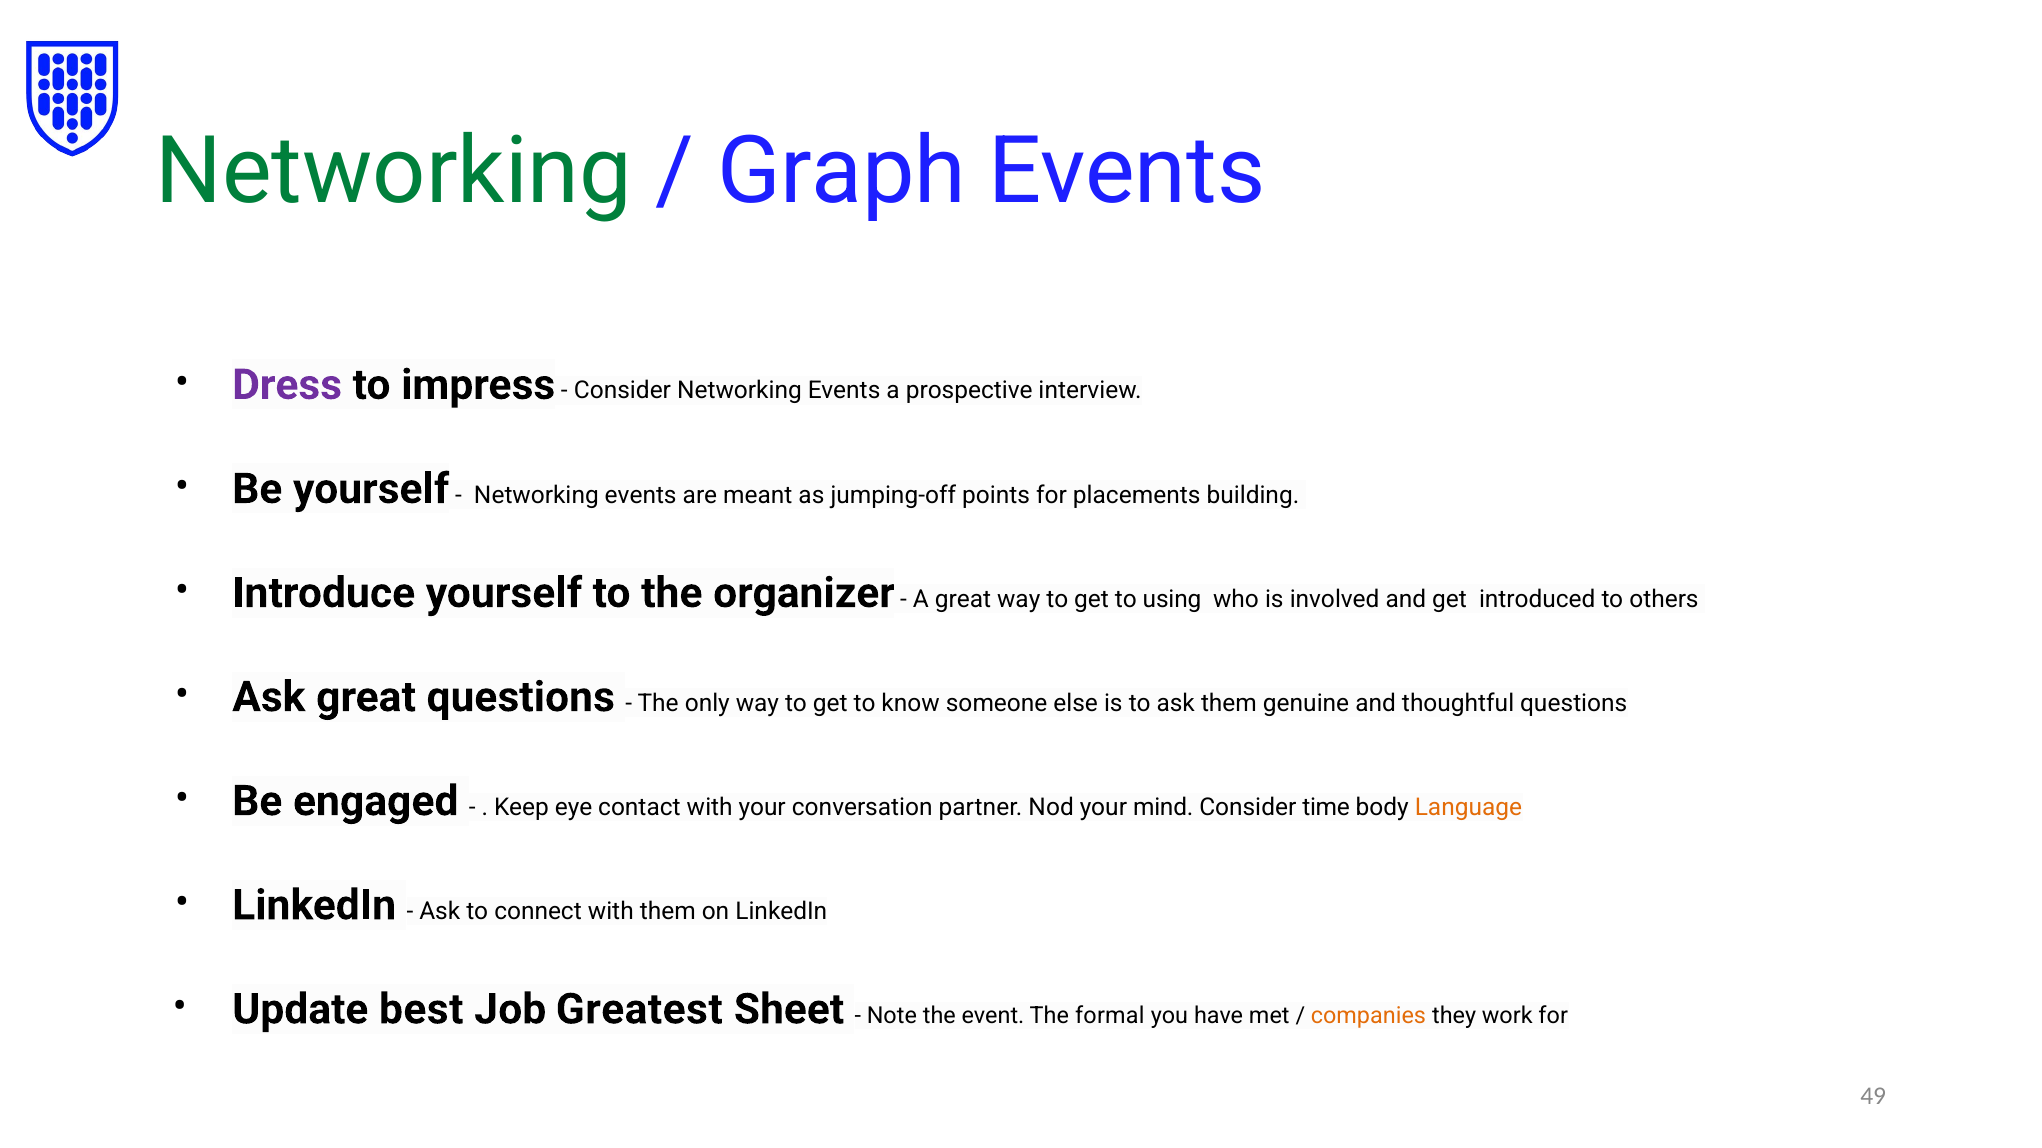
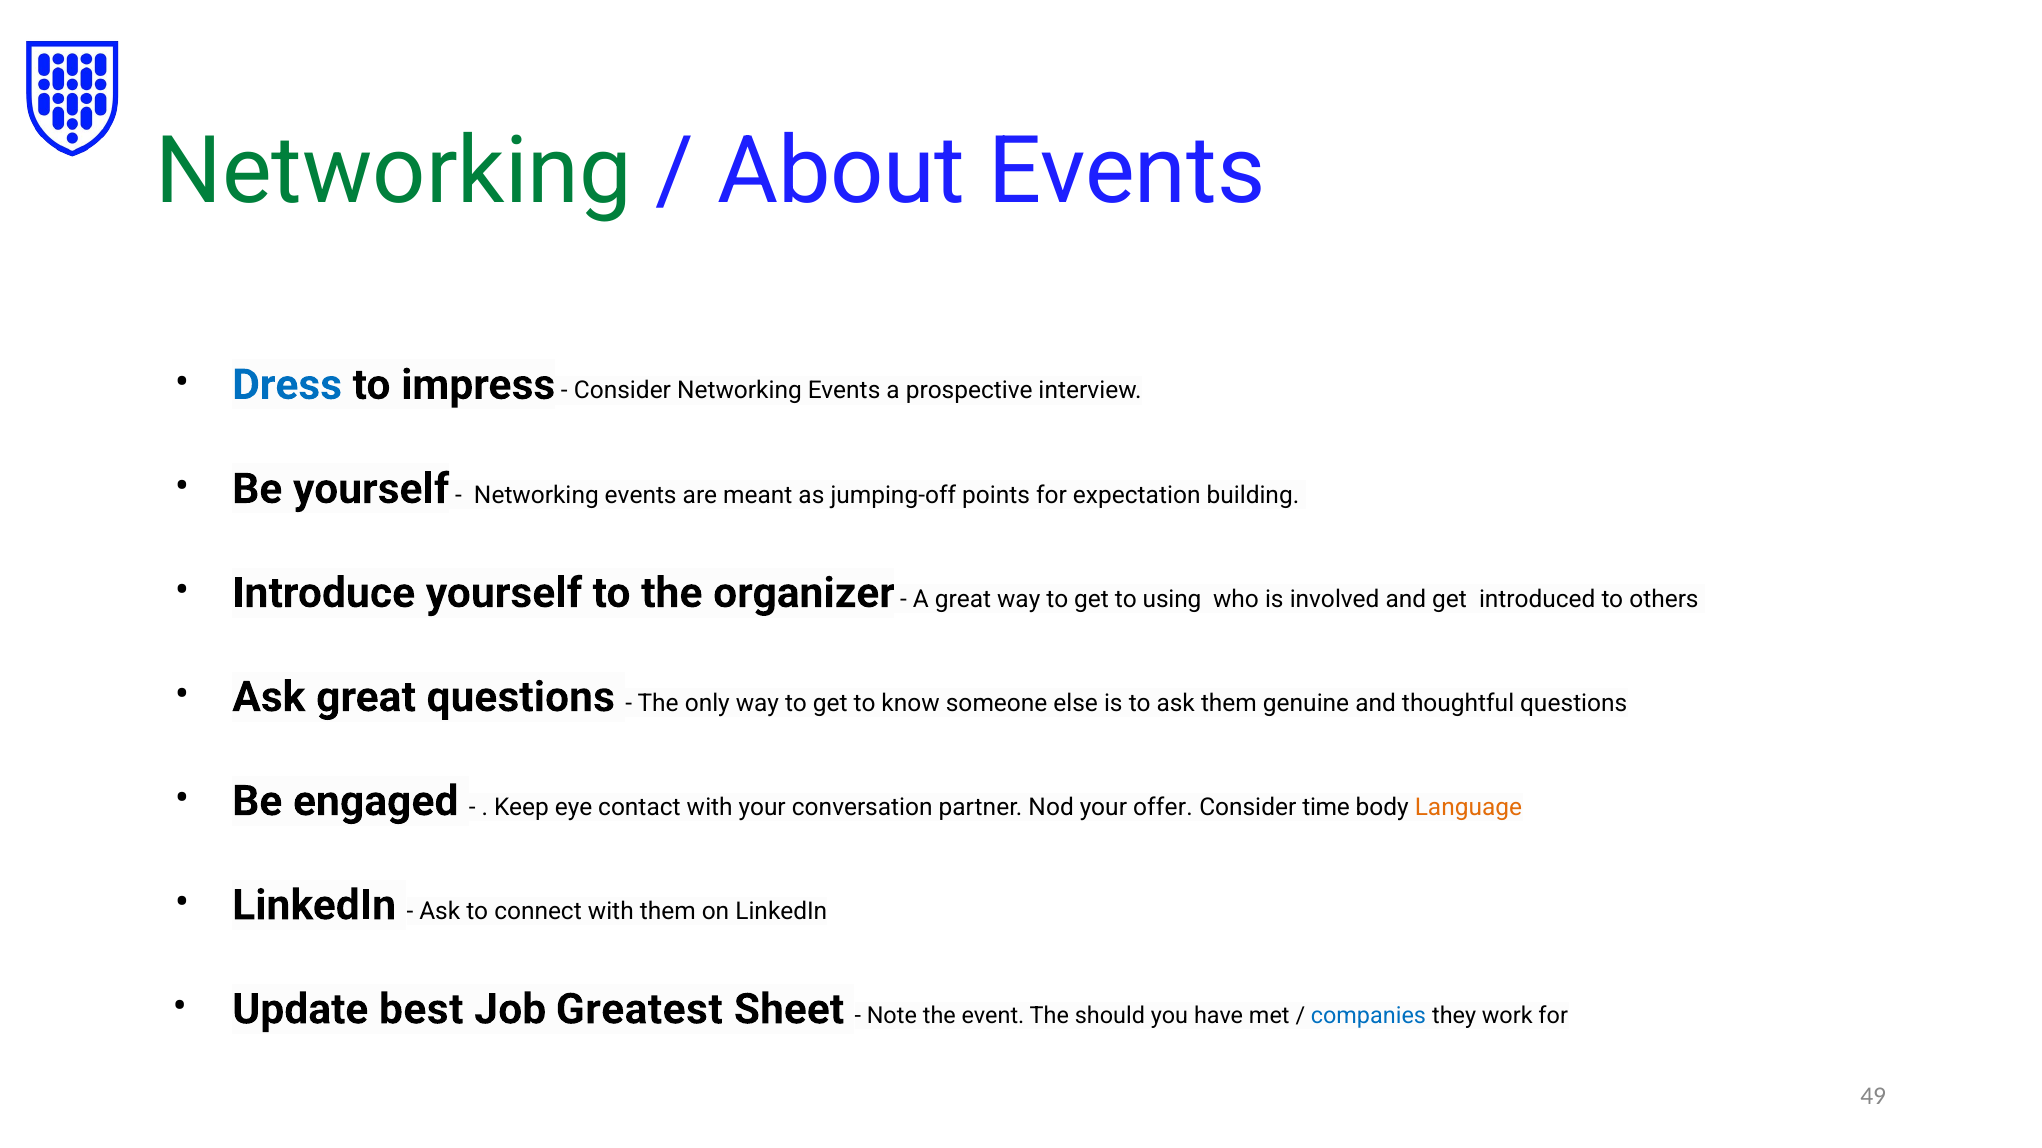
Graph: Graph -> About
Dress colour: purple -> blue
placements: placements -> expectation
mind: mind -> offer
formal: formal -> should
companies colour: orange -> blue
